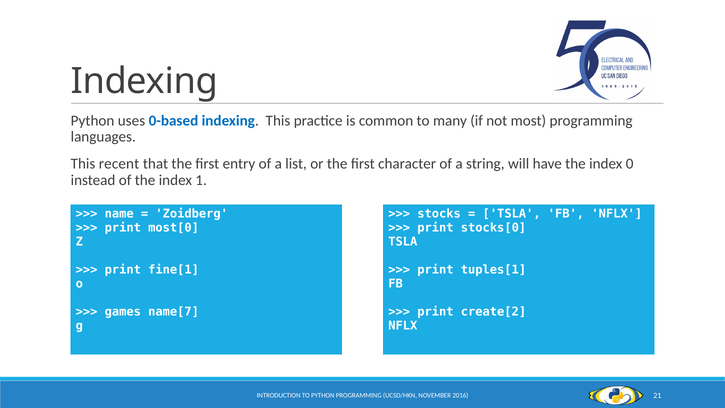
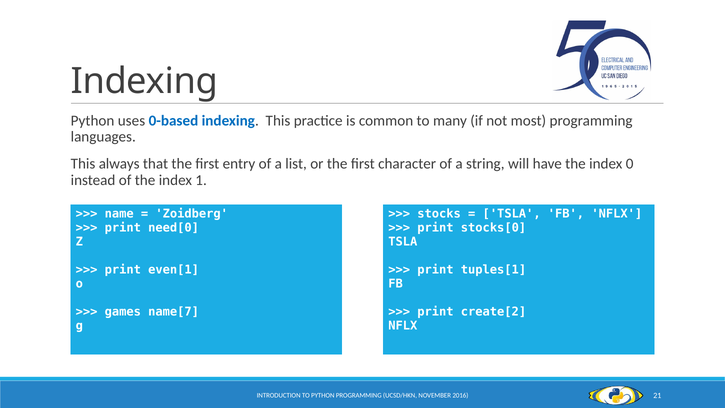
recent: recent -> always
most[0: most[0 -> need[0
fine[1: fine[1 -> even[1
